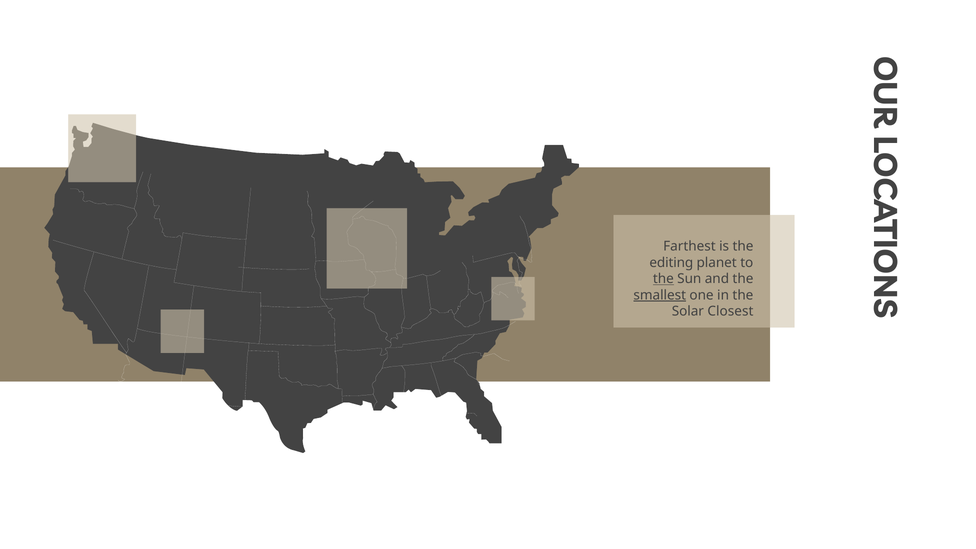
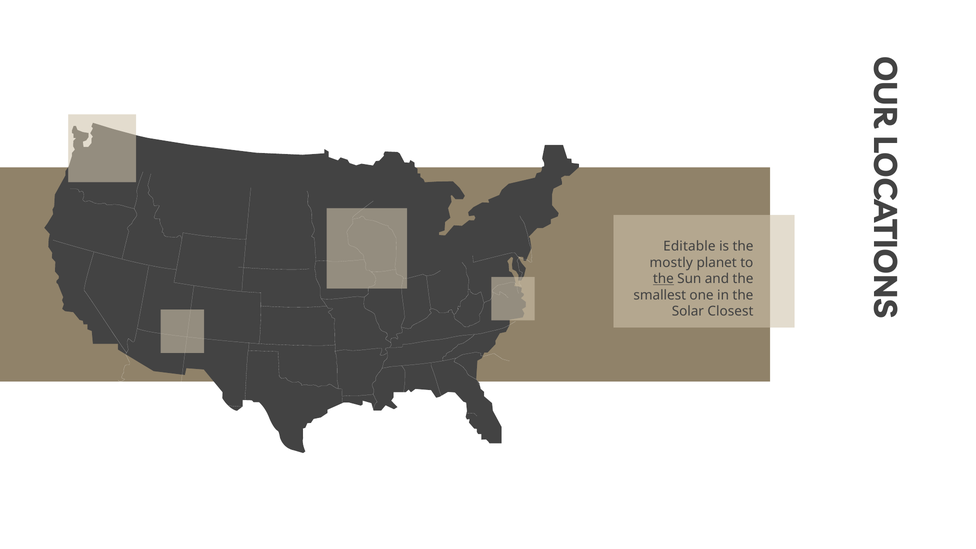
Farthest: Farthest -> Editable
editing: editing -> mostly
smallest underline: present -> none
